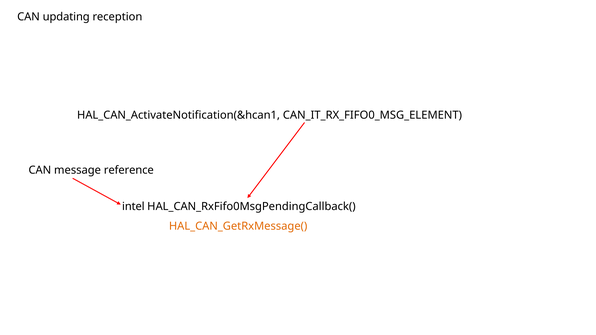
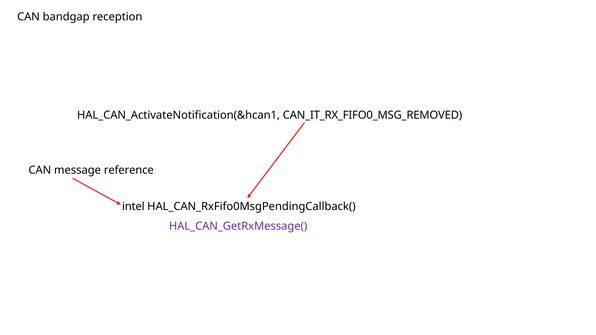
updating: updating -> bandgap
CAN_IT_RX_FIFO0_MSG_ELEMENT: CAN_IT_RX_FIFO0_MSG_ELEMENT -> CAN_IT_RX_FIFO0_MSG_REMOVED
HAL_CAN_GetRxMessage( colour: orange -> purple
